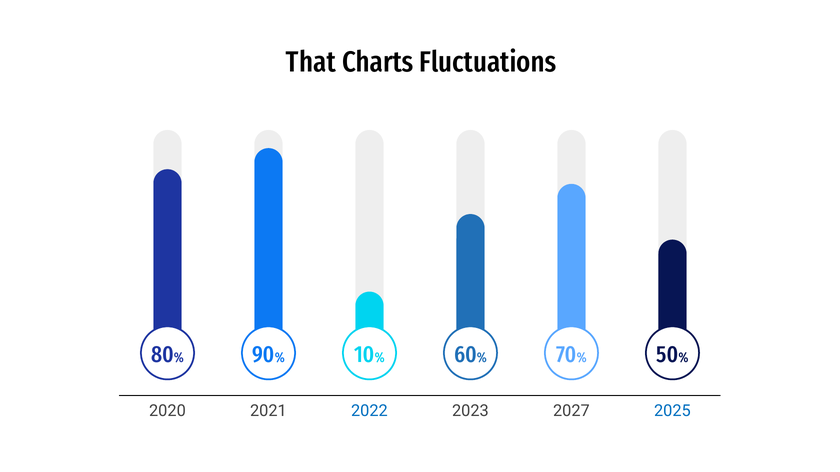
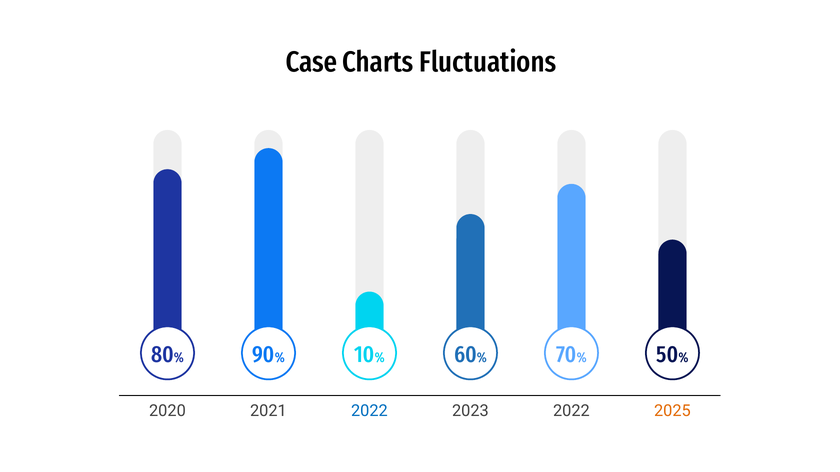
That: That -> Case
2027 at (571, 411): 2027 -> 2022
2025 colour: blue -> orange
